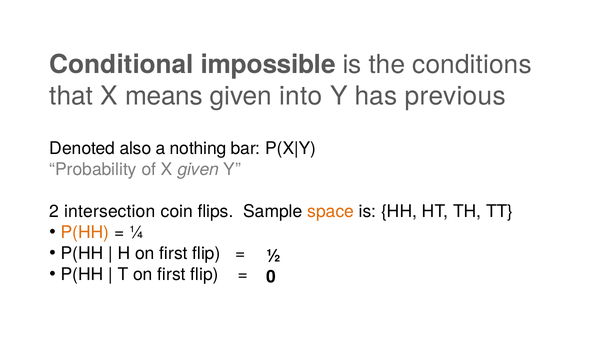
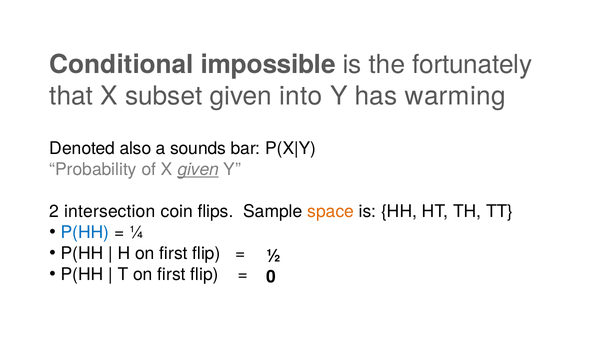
conditions: conditions -> fortunately
means: means -> subset
previous: previous -> warming
nothing: nothing -> sounds
given at (198, 170) underline: none -> present
P(HH at (85, 233) colour: orange -> blue
